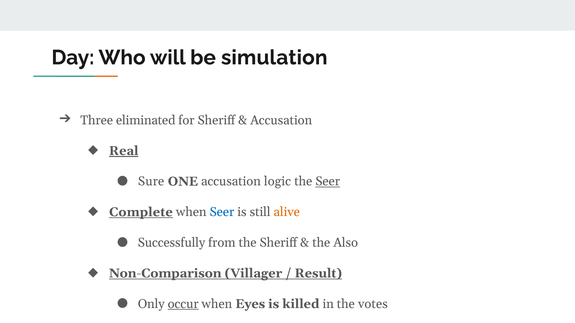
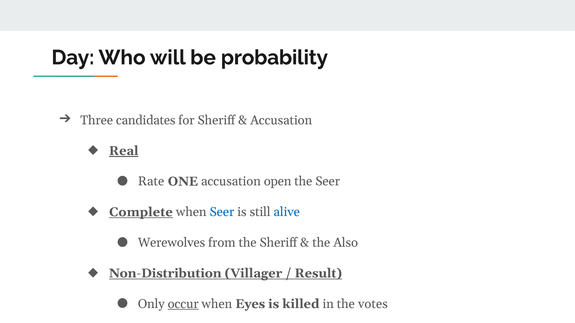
simulation: simulation -> probability
eliminated: eliminated -> candidates
Sure: Sure -> Rate
logic: logic -> open
Seer at (328, 182) underline: present -> none
alive colour: orange -> blue
Successfully: Successfully -> Werewolves
Non-Comparison: Non-Comparison -> Non-Distribution
